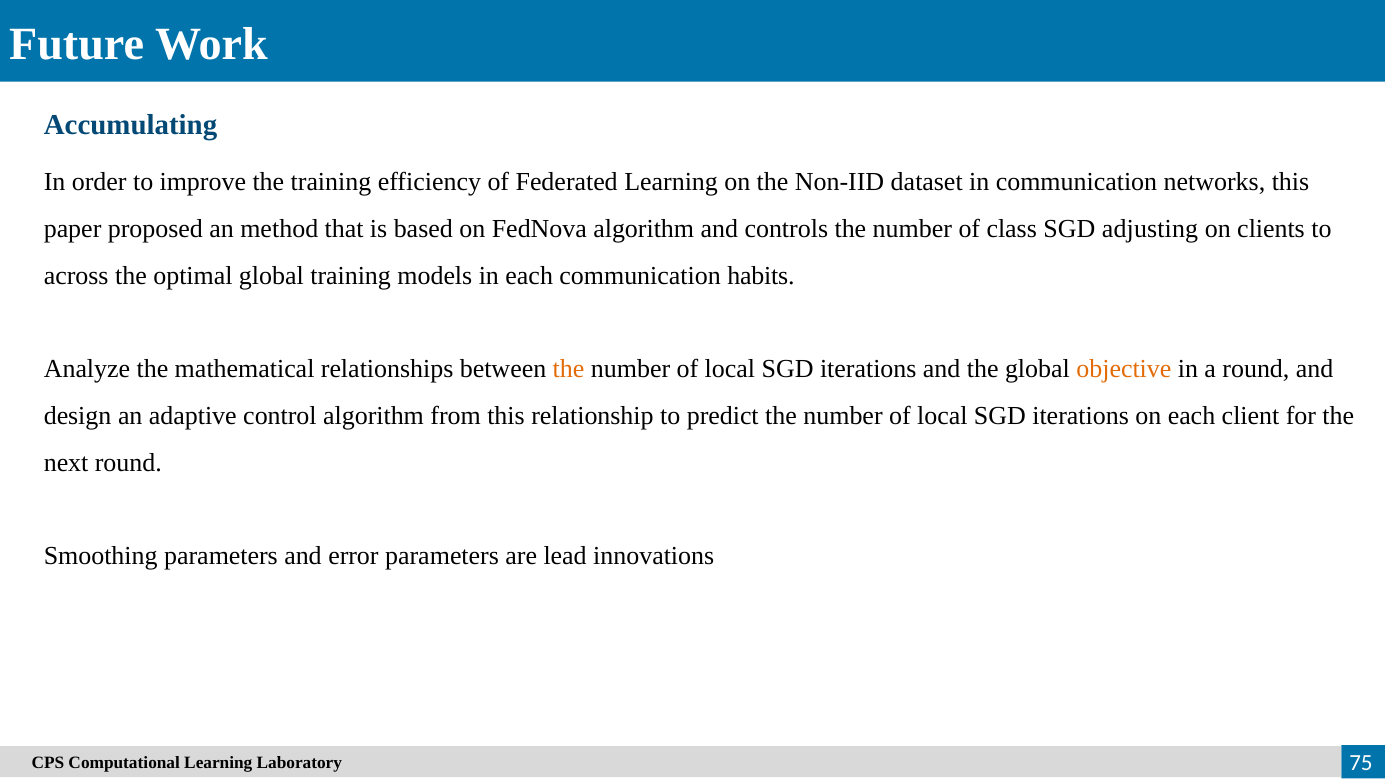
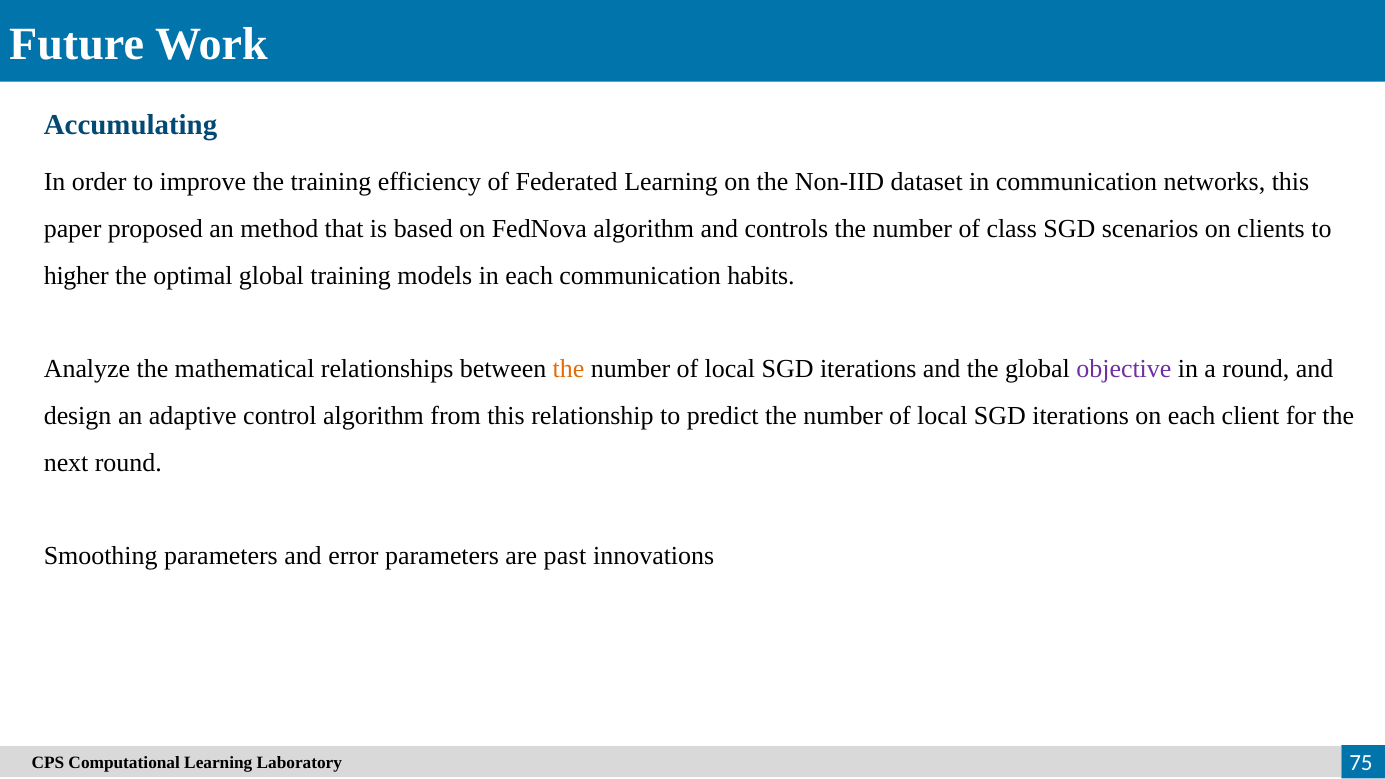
adjusting: adjusting -> scenarios
across: across -> higher
objective colour: orange -> purple
lead: lead -> past
